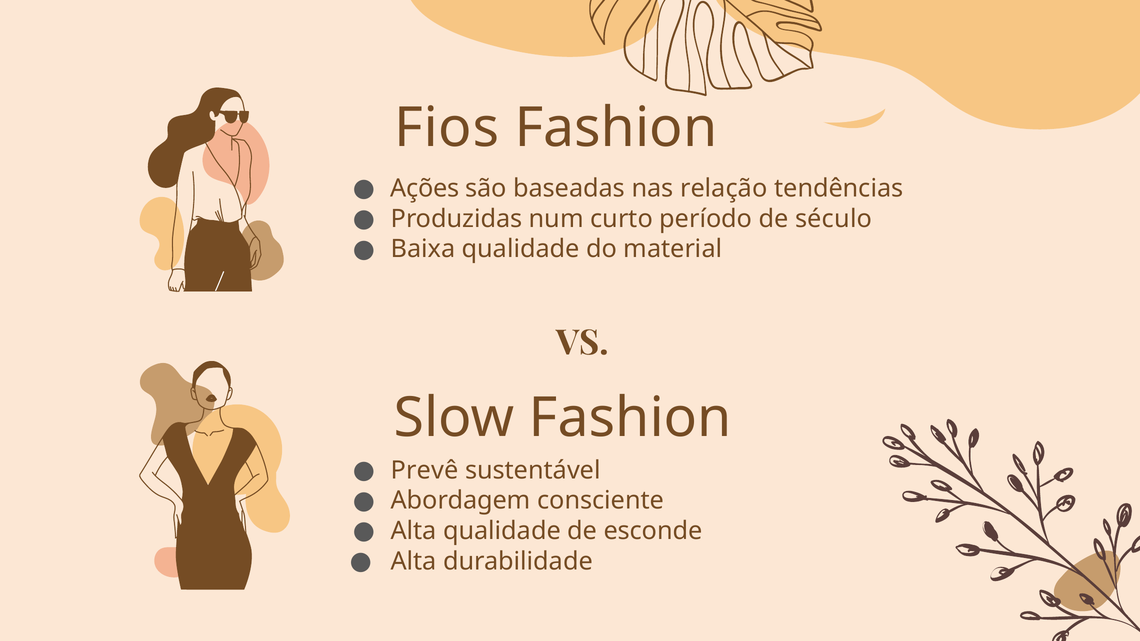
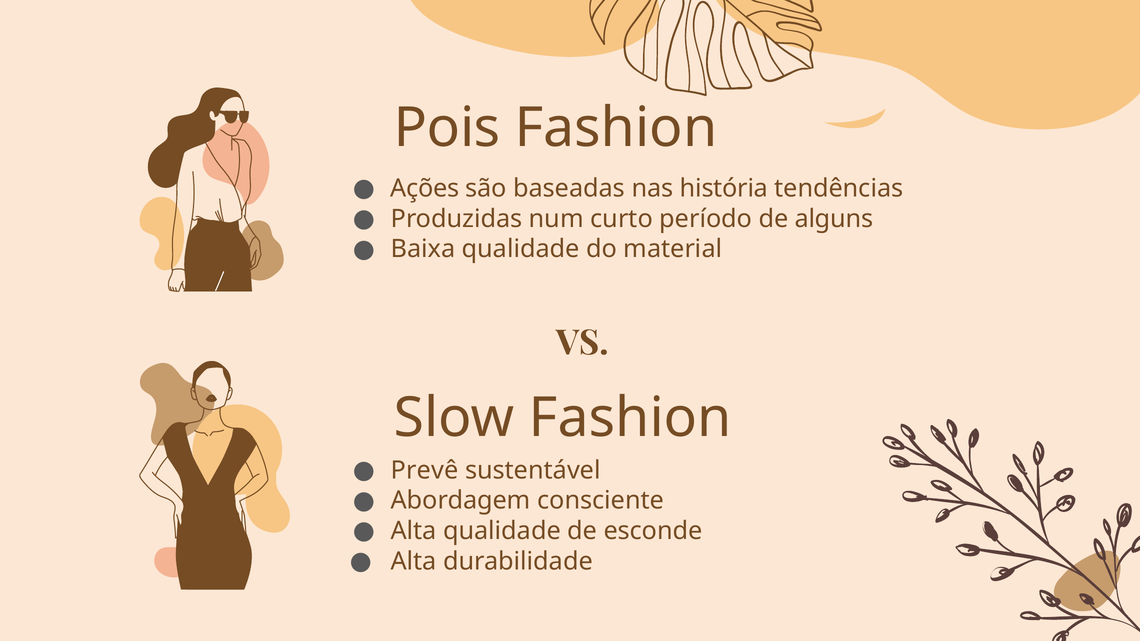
Fios: Fios -> Pois
relação: relação -> história
século: século -> alguns
